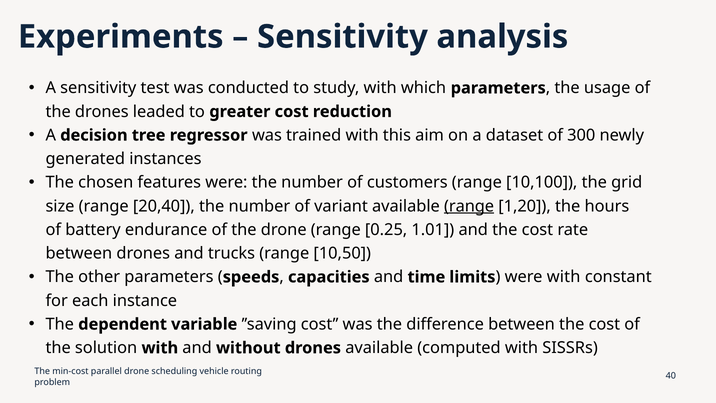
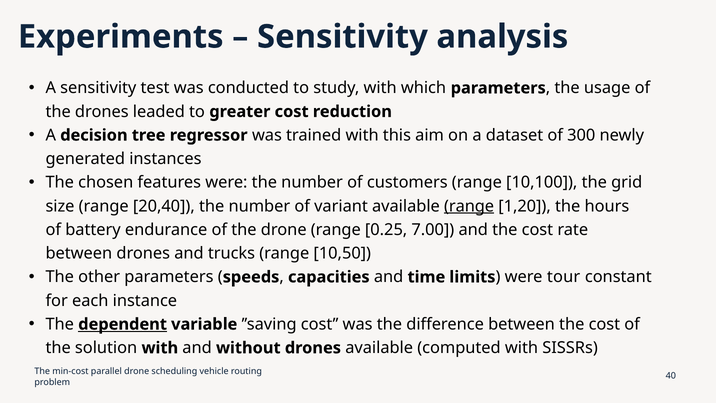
1.01: 1.01 -> 7.00
were with: with -> tour
dependent underline: none -> present
